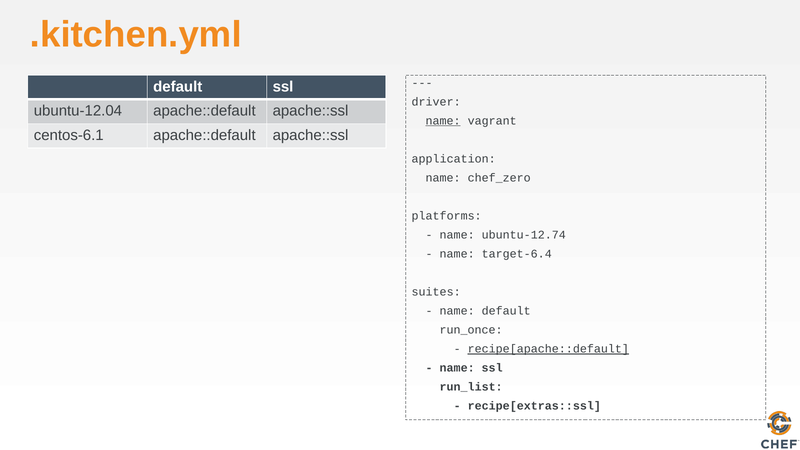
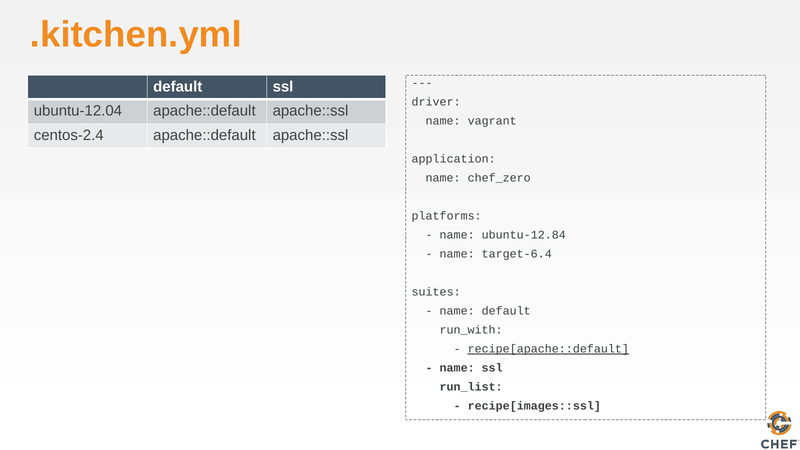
name at (443, 121) underline: present -> none
centos-6.1: centos-6.1 -> centos-2.4
ubuntu-12.74: ubuntu-12.74 -> ubuntu-12.84
run_once: run_once -> run_with
recipe[extras::ssl: recipe[extras::ssl -> recipe[images::ssl
